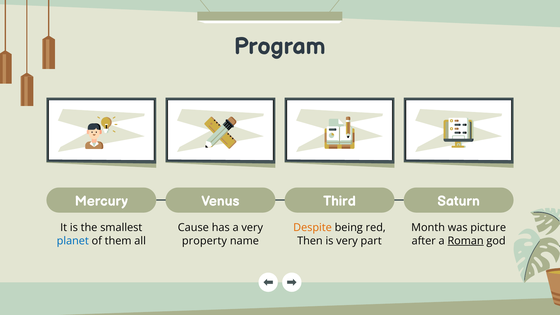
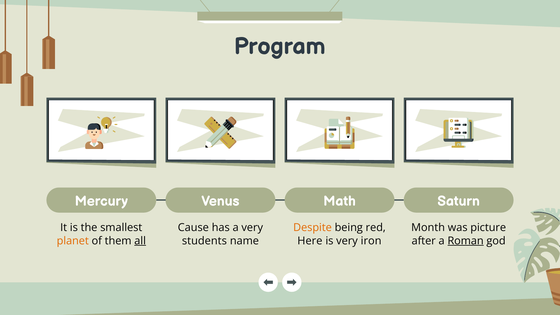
Third: Third -> Math
planet colour: blue -> orange
all underline: none -> present
property: property -> students
Then: Then -> Here
part: part -> iron
